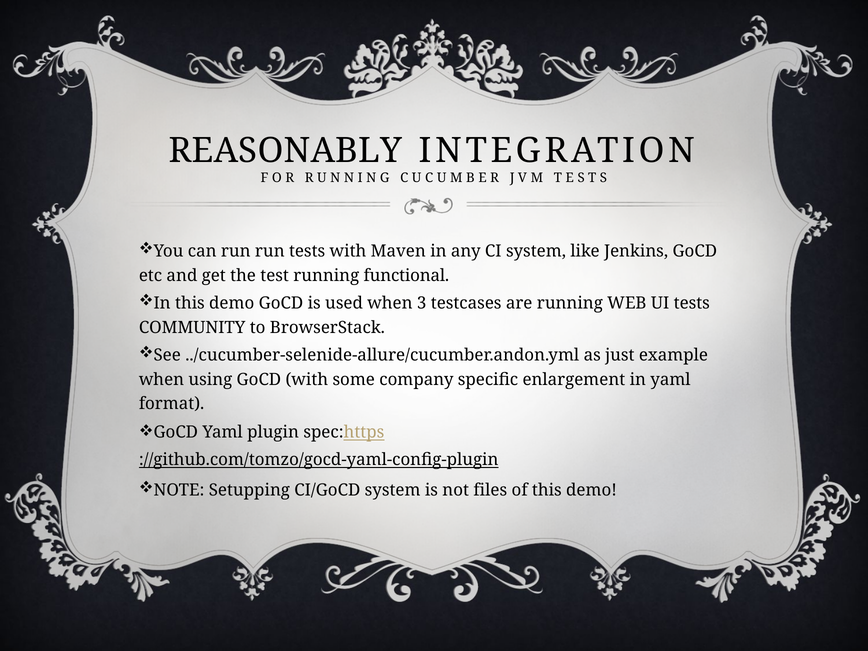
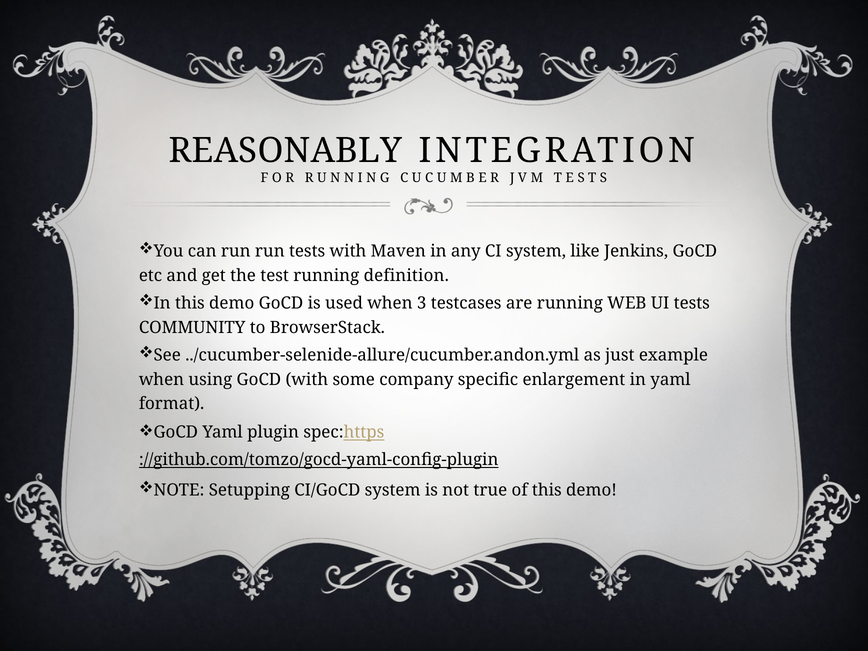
functional: functional -> definition
files: files -> true
